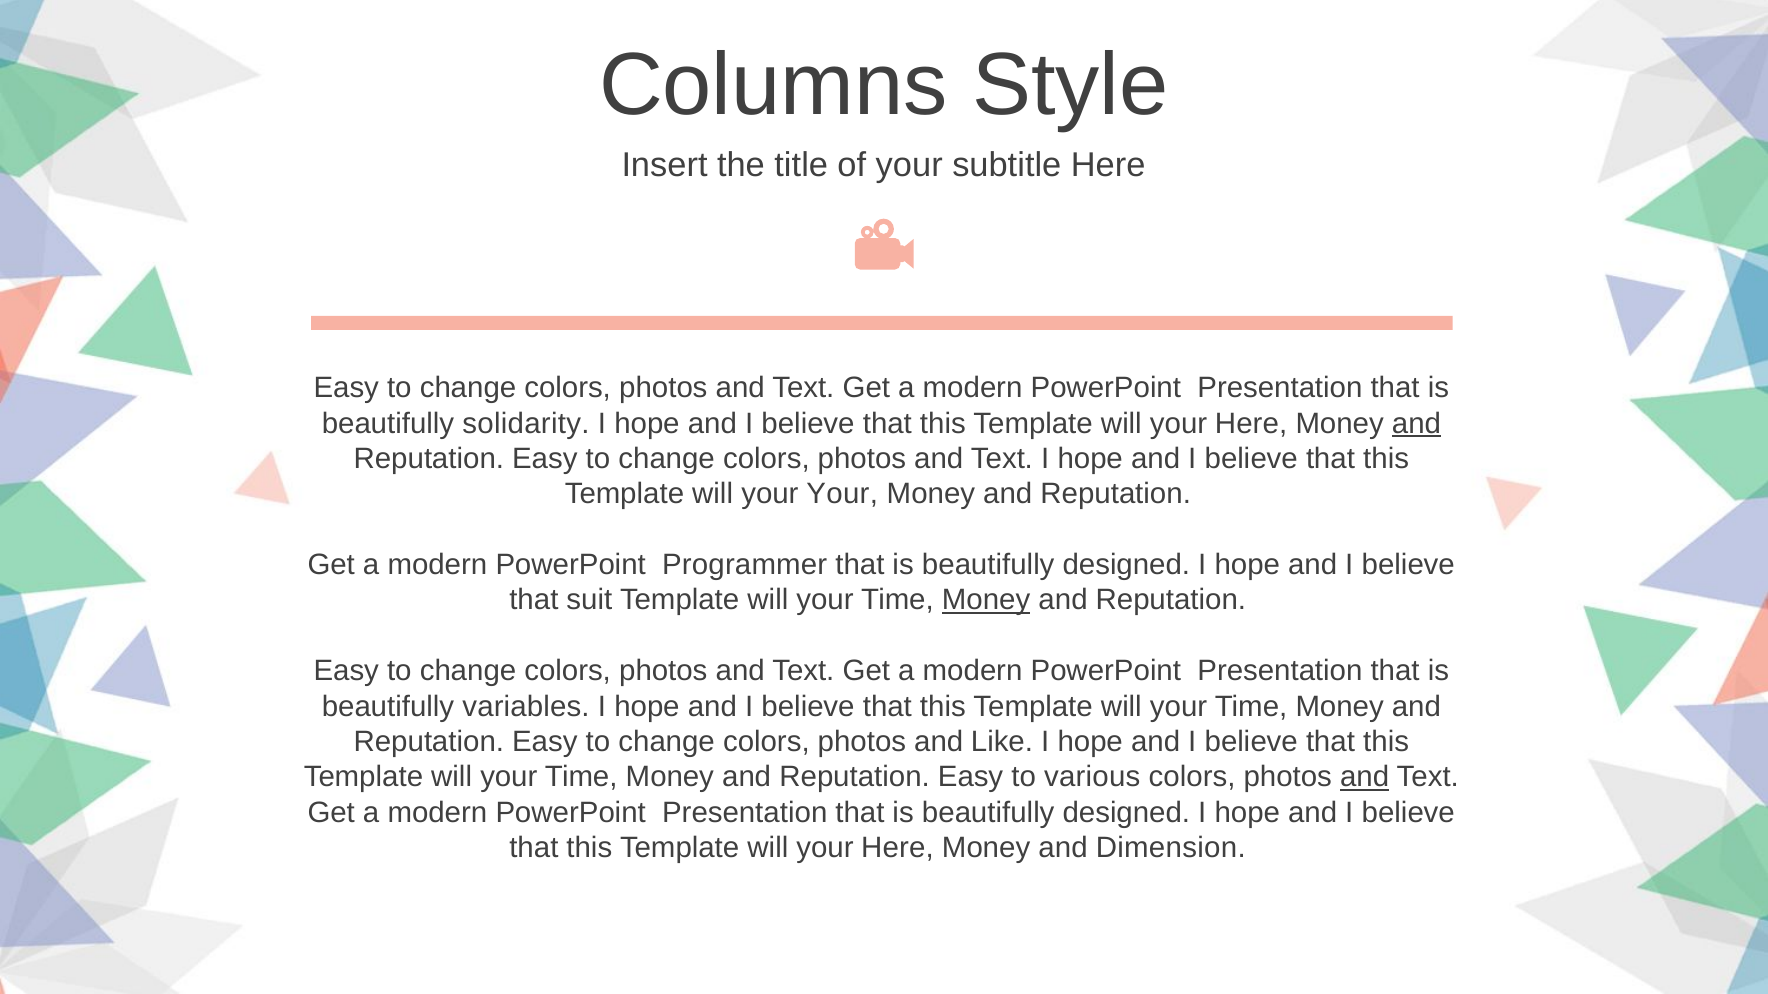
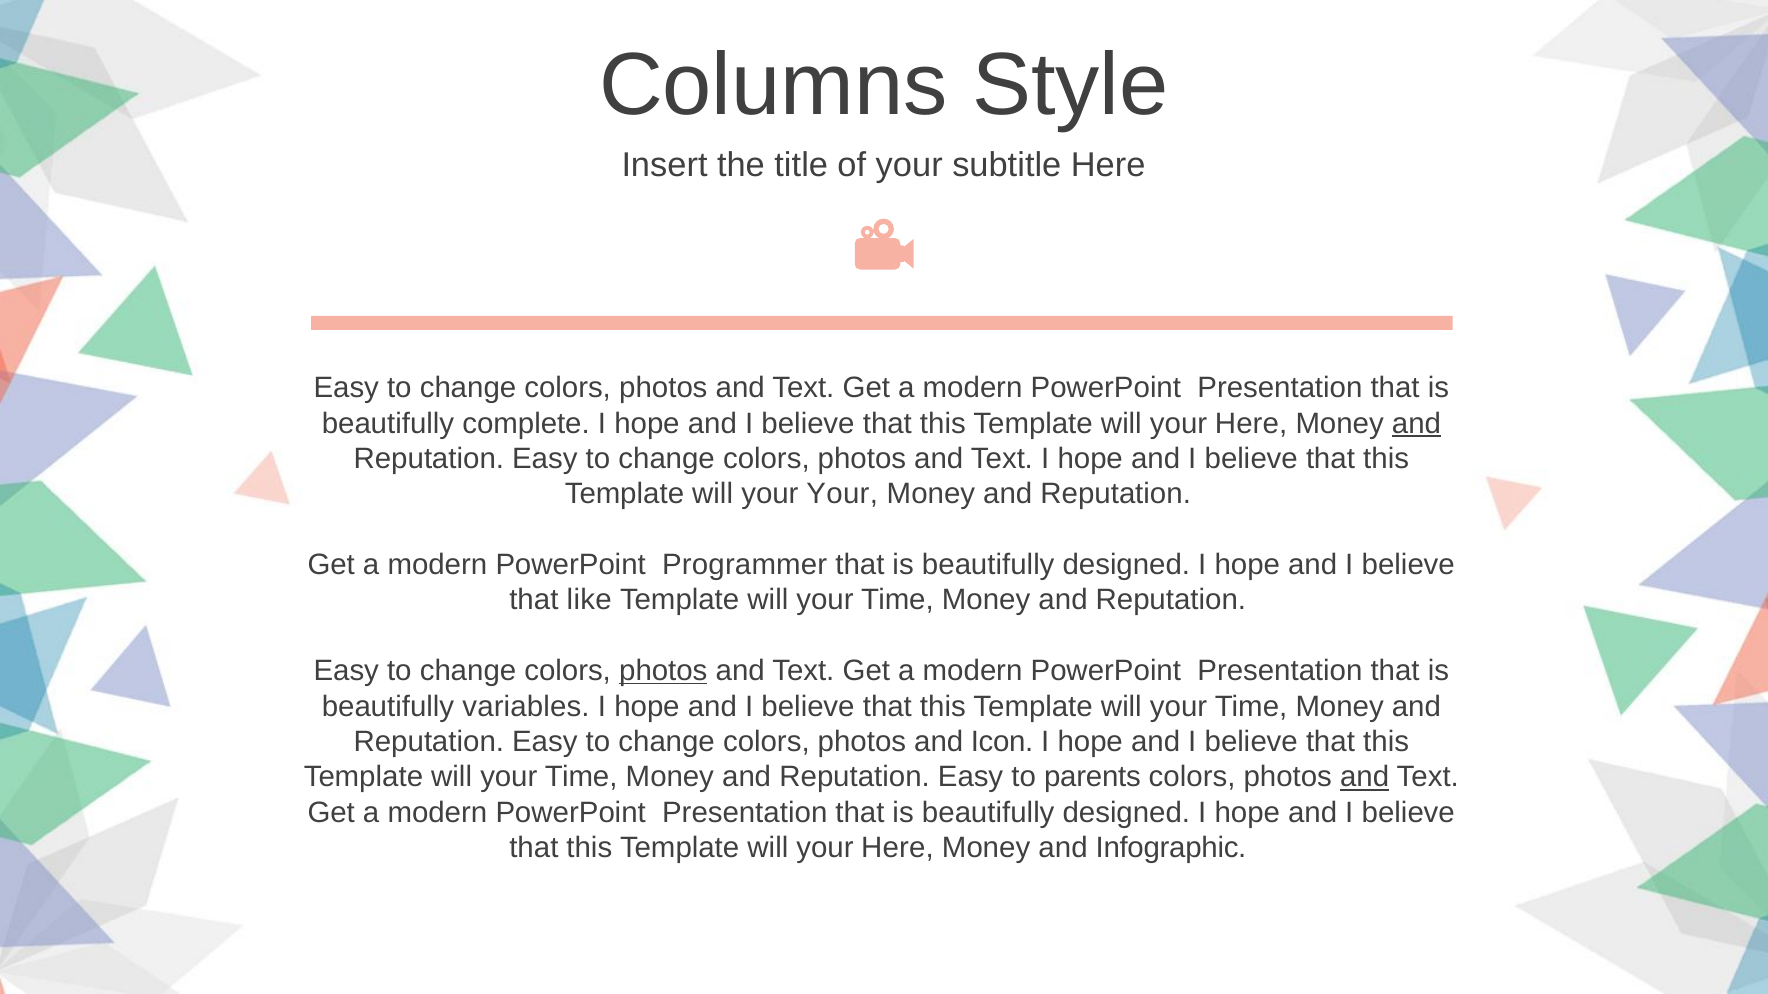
solidarity: solidarity -> complete
suit: suit -> like
Money at (986, 601) underline: present -> none
photos at (663, 671) underline: none -> present
Like: Like -> Icon
various: various -> parents
Dimension: Dimension -> Infographic
